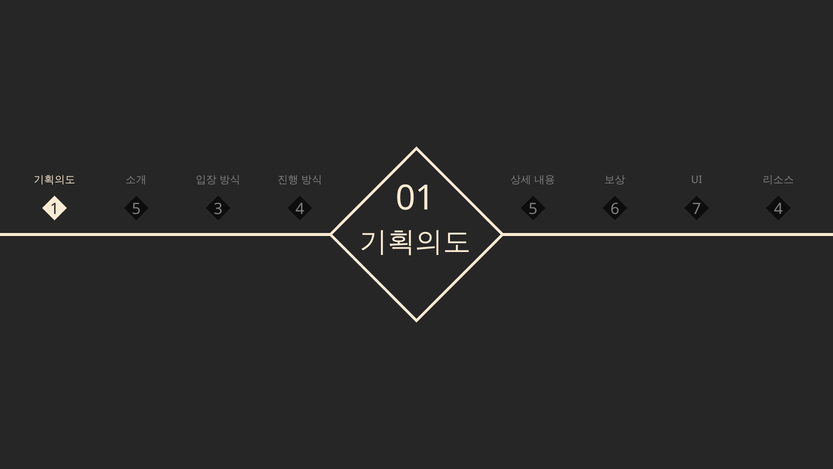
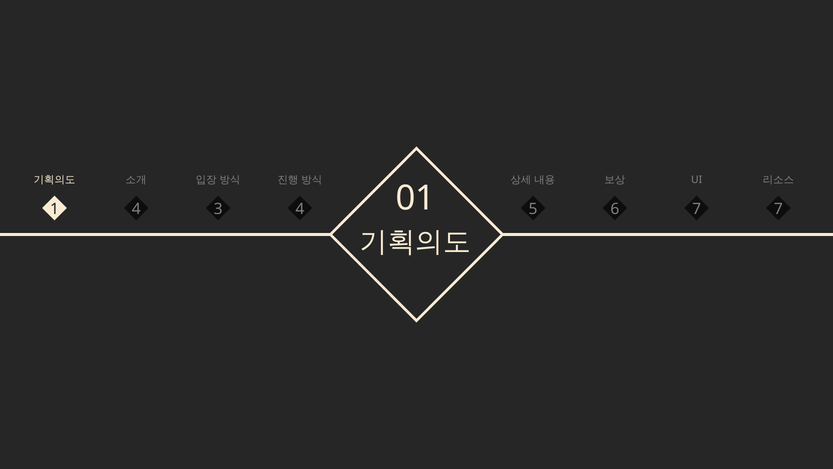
1 5: 5 -> 4
4 4: 4 -> 7
